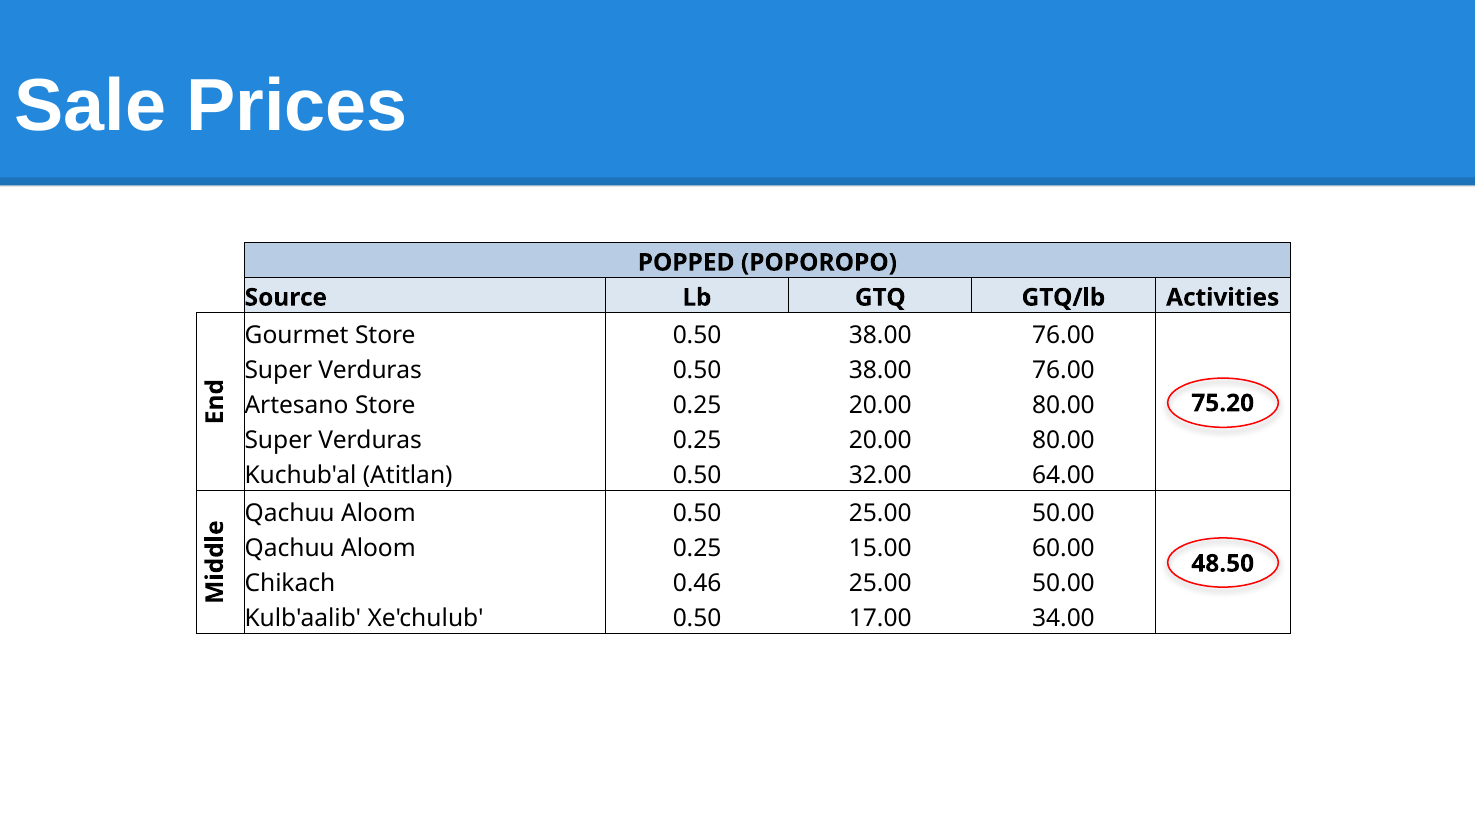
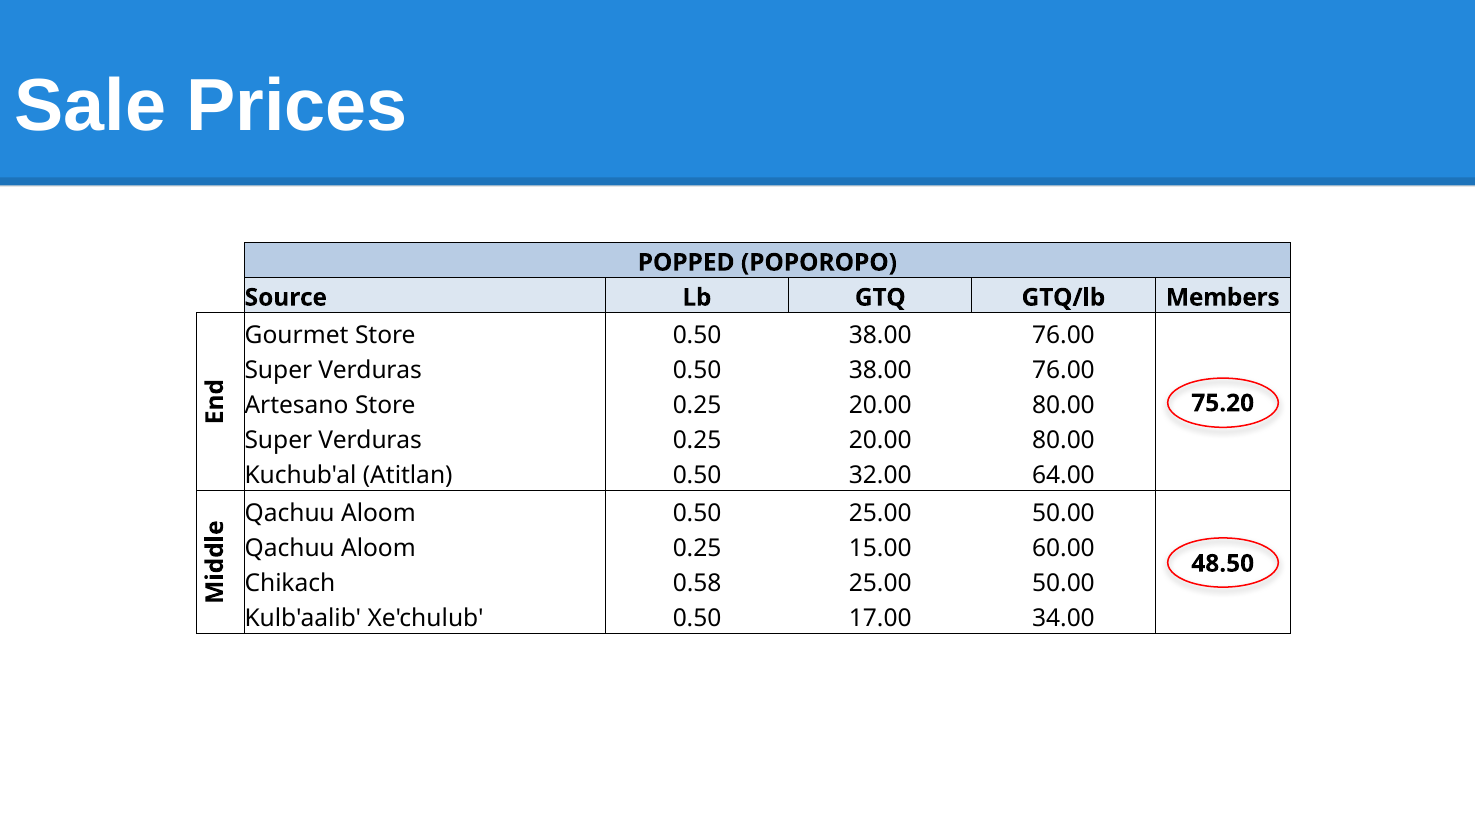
Activities: Activities -> Members
0.46: 0.46 -> 0.58
